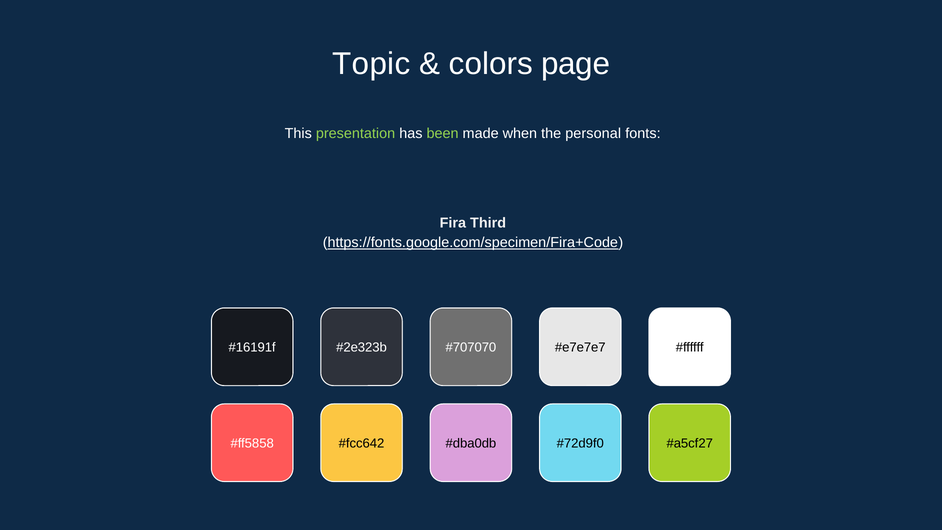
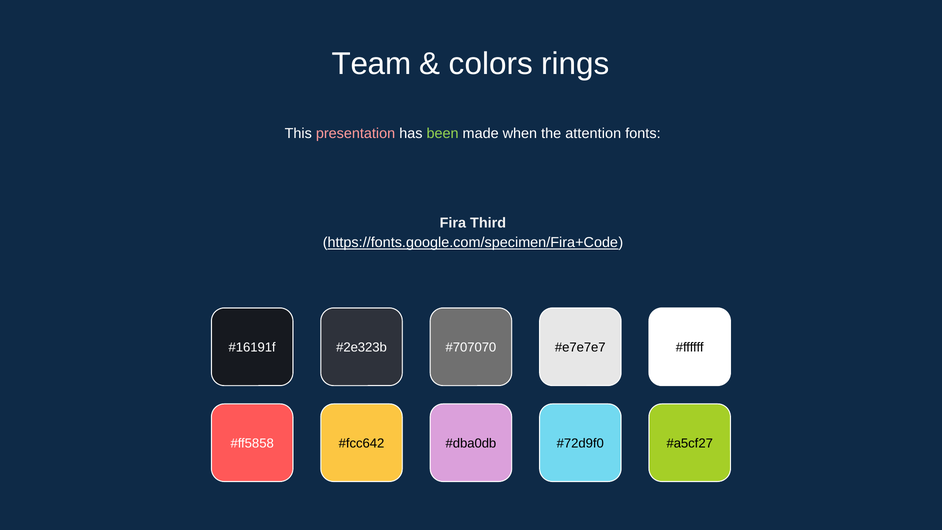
Topic: Topic -> Team
page: page -> rings
presentation colour: light green -> pink
personal: personal -> attention
